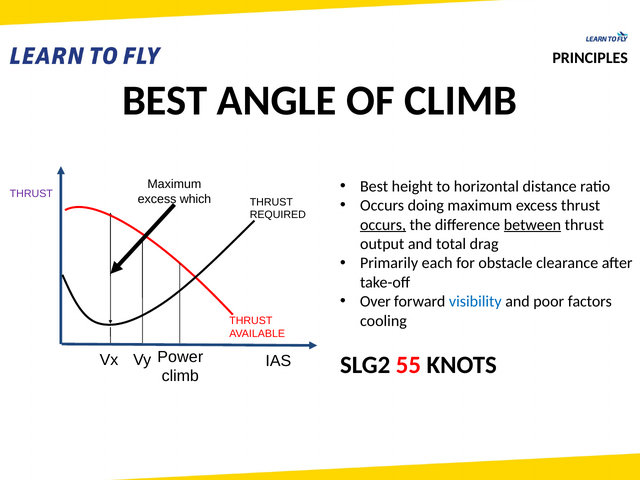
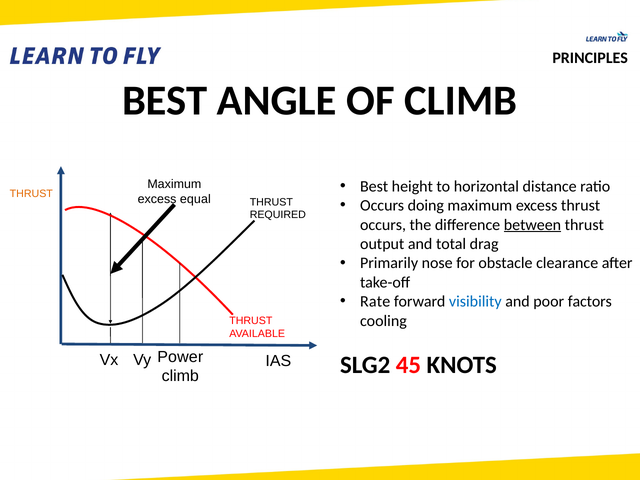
THRUST at (31, 194) colour: purple -> orange
which: which -> equal
occurs at (383, 225) underline: present -> none
each: each -> nose
Over: Over -> Rate
55: 55 -> 45
